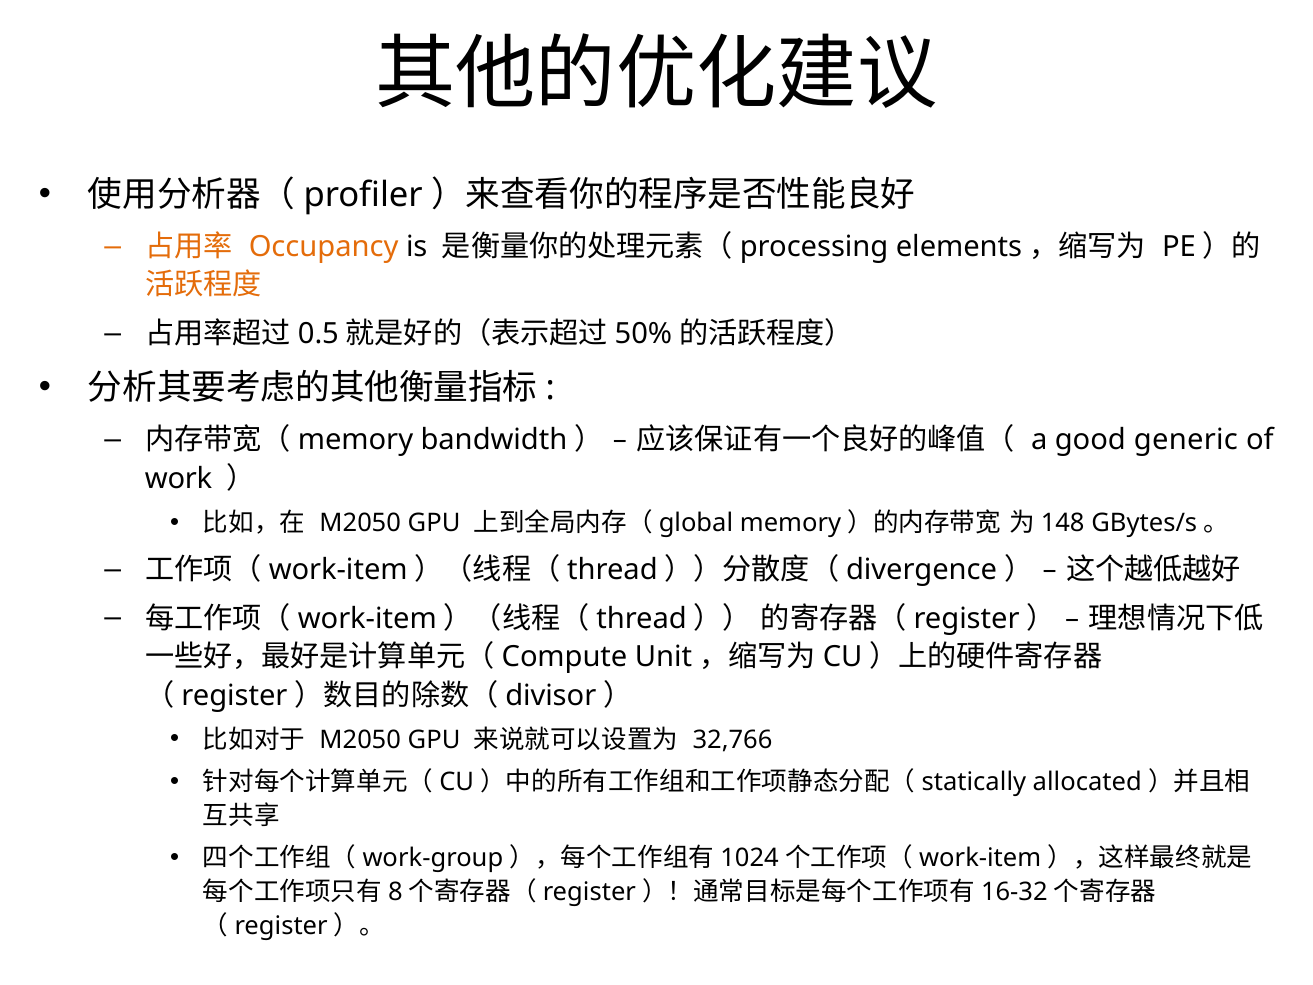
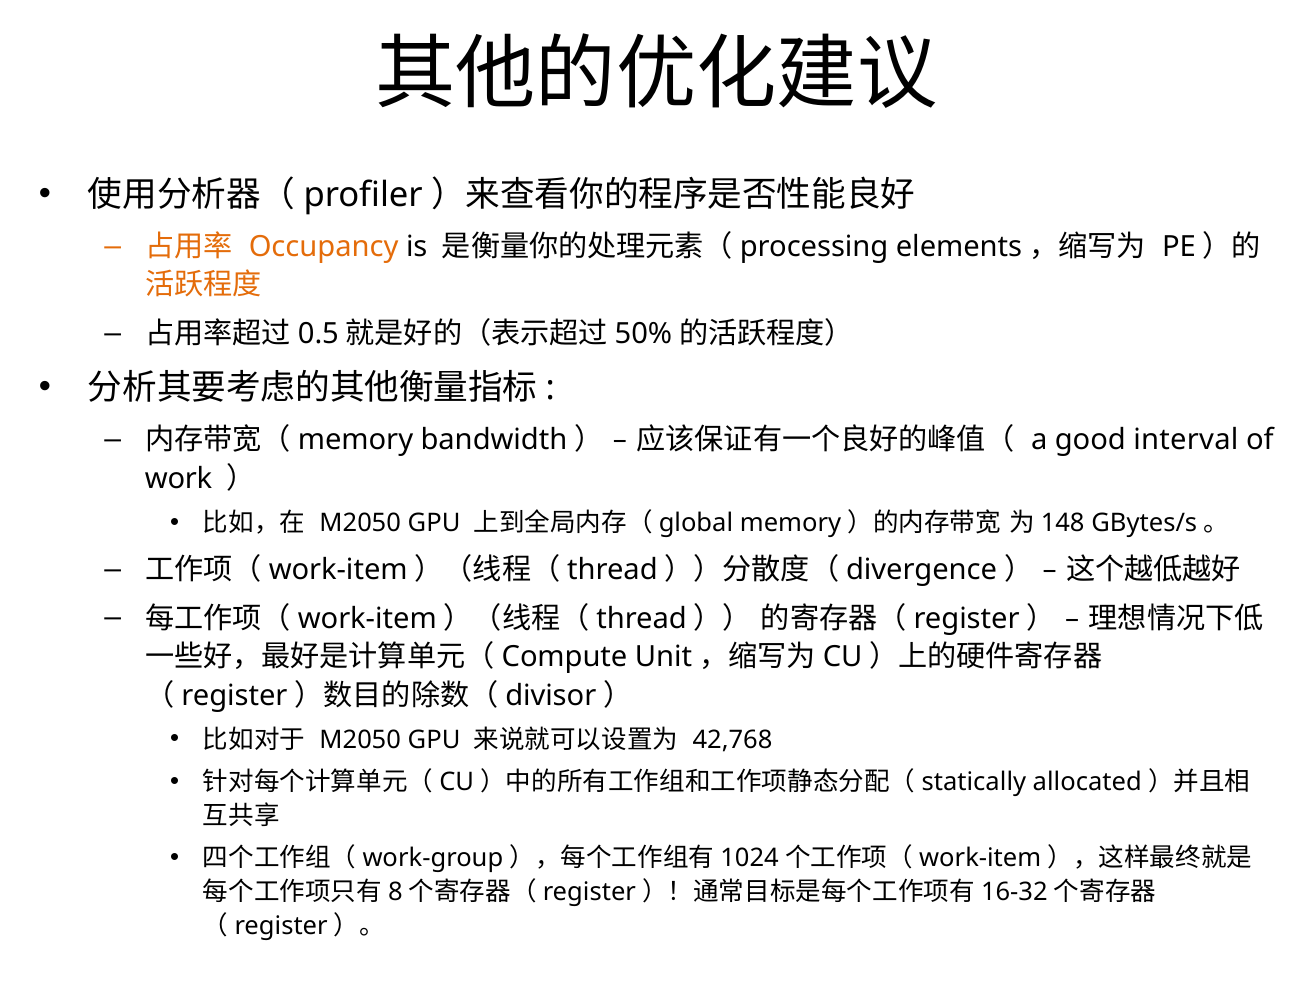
generic: generic -> interval
32,766: 32,766 -> 42,768
